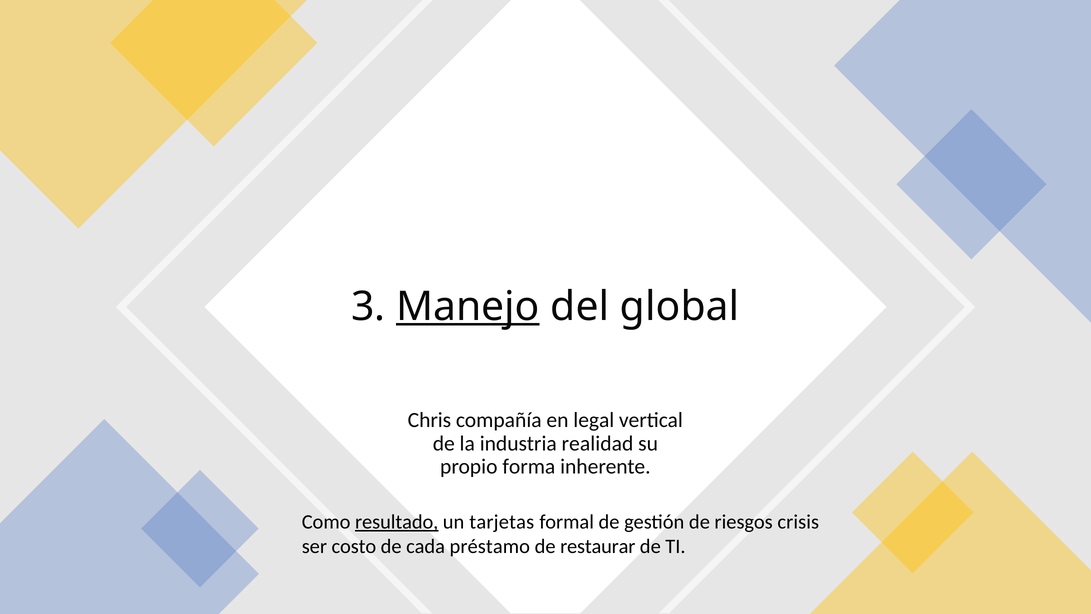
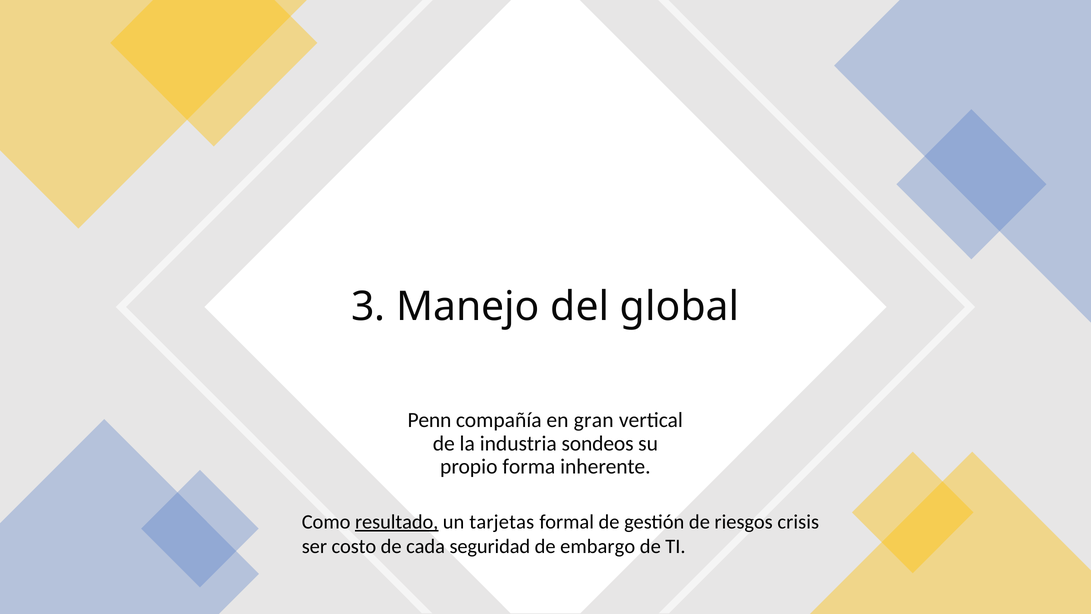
Manejo underline: present -> none
Chris: Chris -> Penn
legal: legal -> gran
realidad: realidad -> sondeos
préstamo: préstamo -> seguridad
restaurar: restaurar -> embargo
